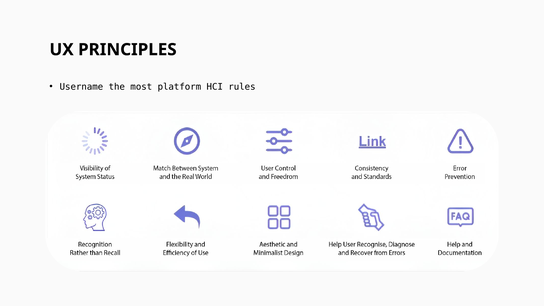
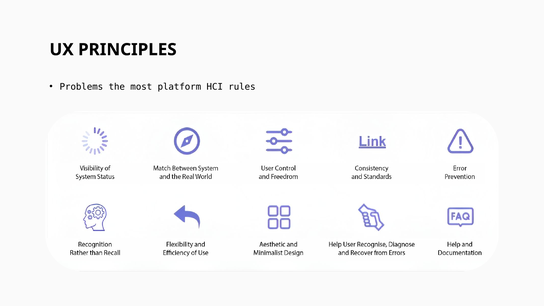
Username: Username -> Problems
